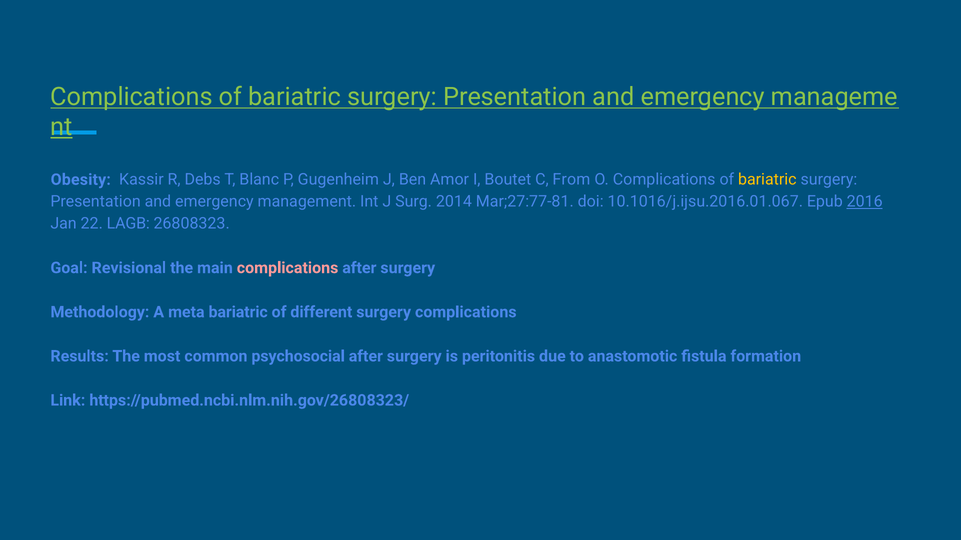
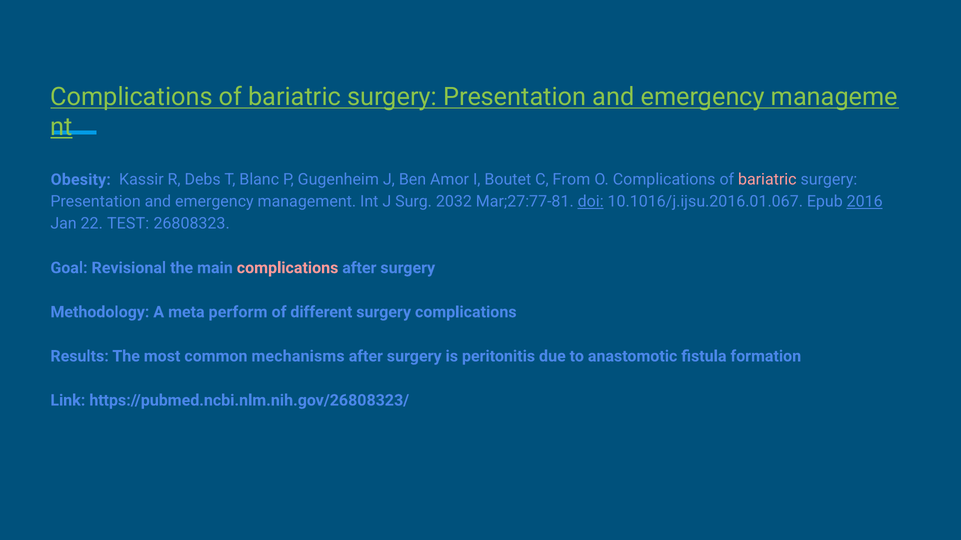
bariatric at (767, 180) colour: yellow -> pink
2014: 2014 -> 2032
doi underline: none -> present
LAGB: LAGB -> TEST
meta bariatric: bariatric -> perform
psychosocial: psychosocial -> mechanisms
